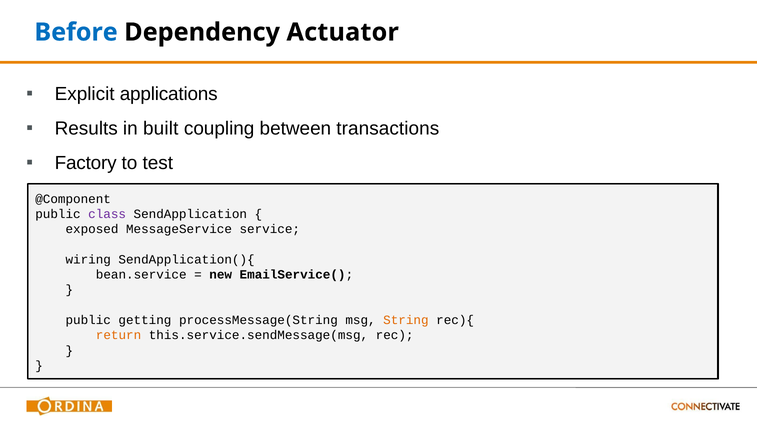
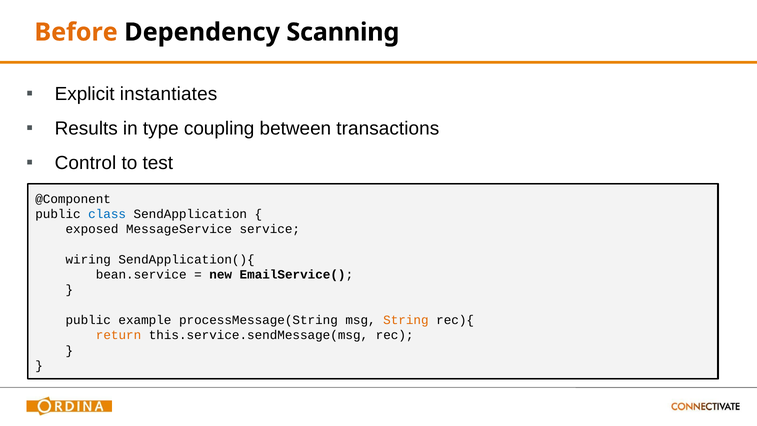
Before colour: blue -> orange
Actuator: Actuator -> Scanning
applications: applications -> instantiates
built: built -> type
Factory: Factory -> Control
class colour: purple -> blue
getting: getting -> example
